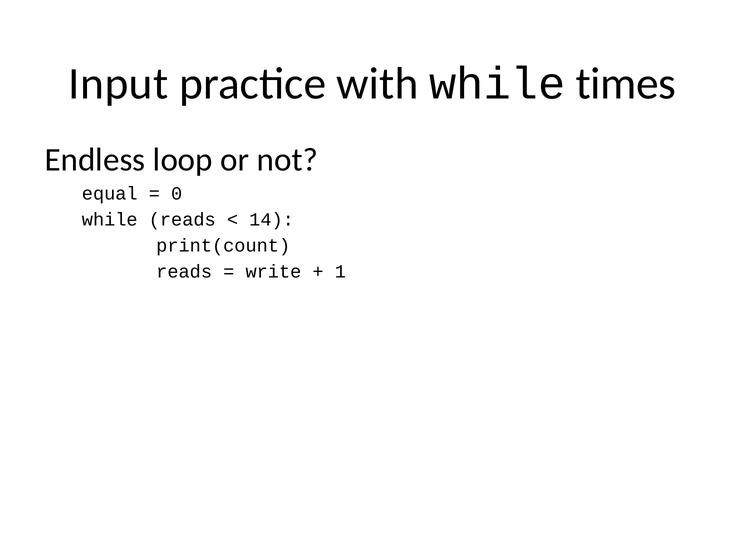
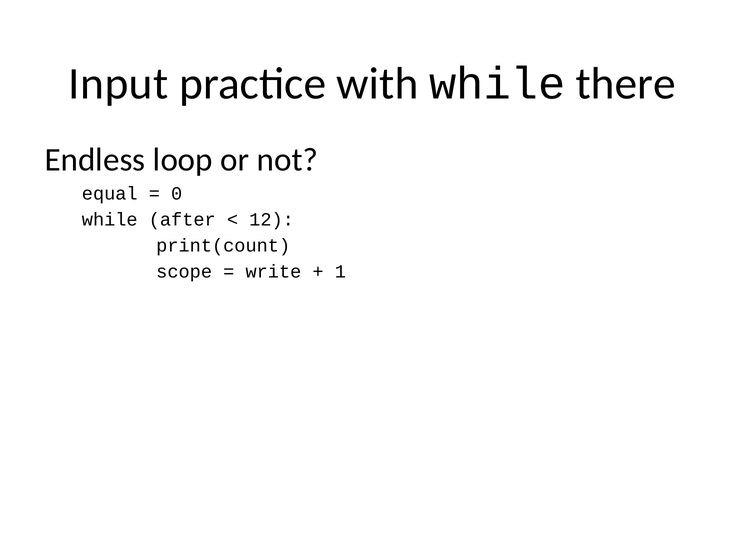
times: times -> there
while reads: reads -> after
14: 14 -> 12
reads at (184, 272): reads -> scope
